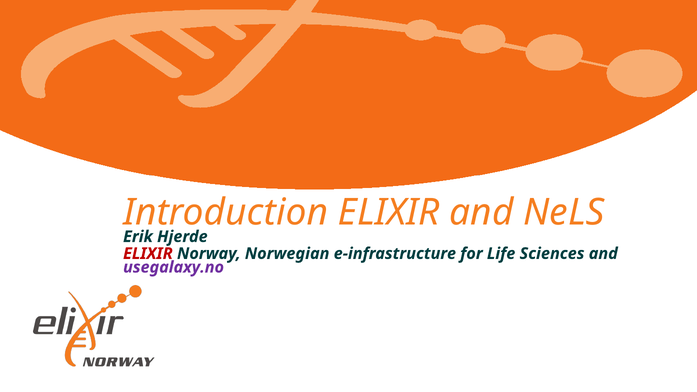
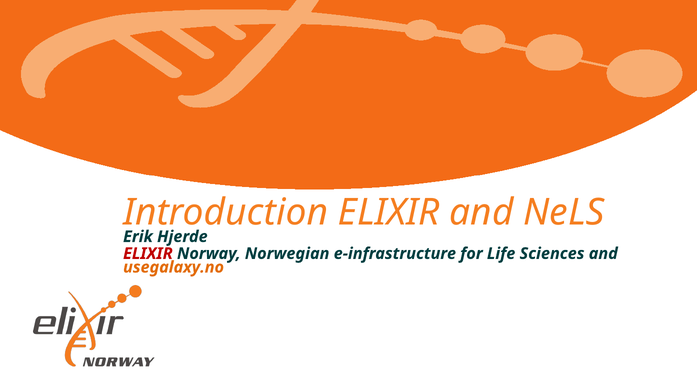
usegalaxy.no colour: purple -> orange
